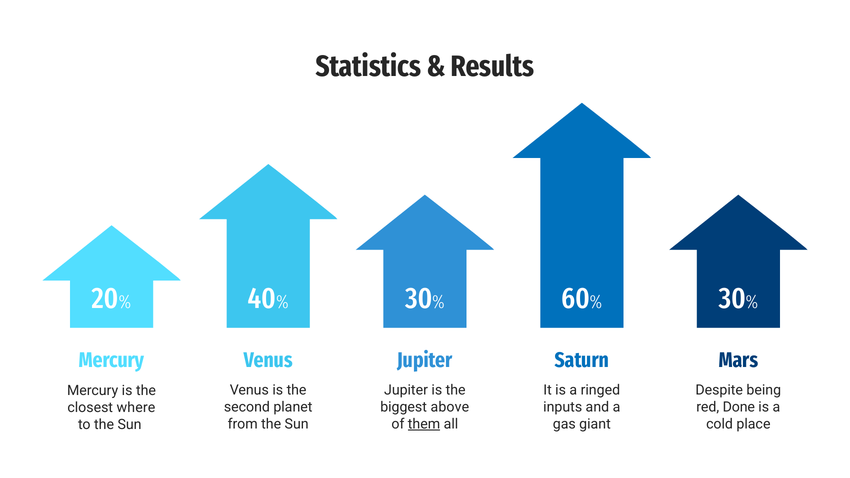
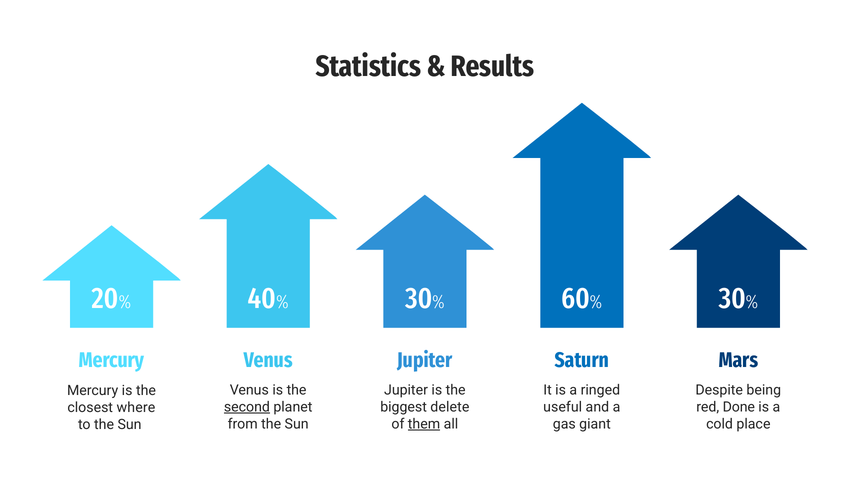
second underline: none -> present
above: above -> delete
inputs: inputs -> useful
